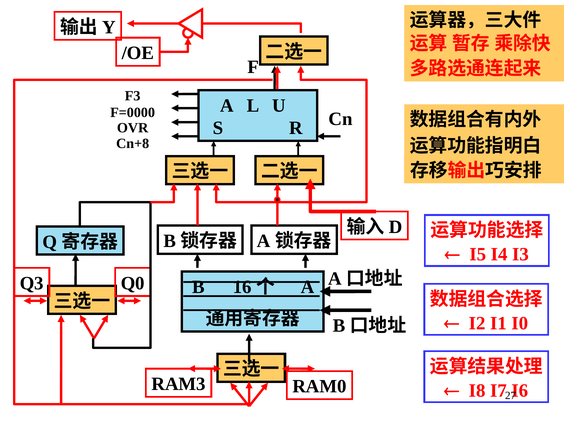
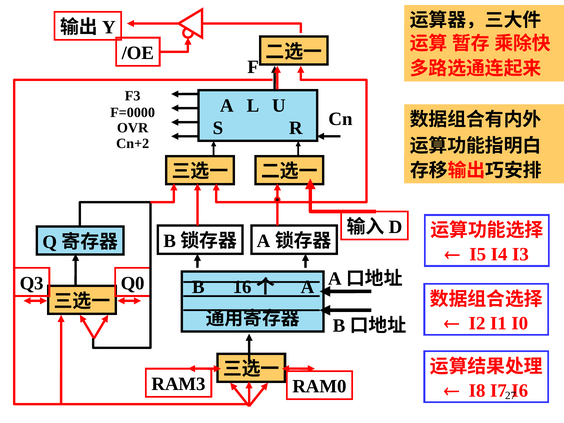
Cn+8: Cn+8 -> Cn+2
